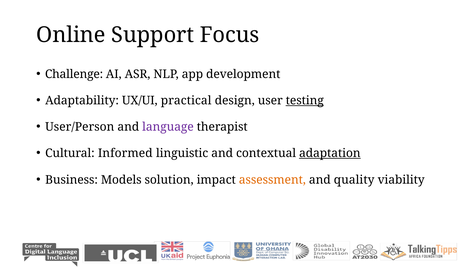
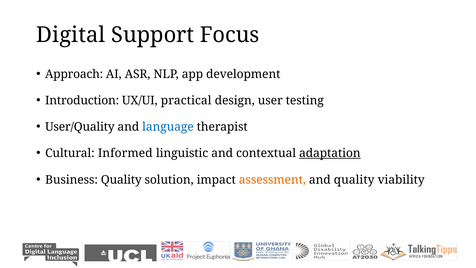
Online: Online -> Digital
Challenge: Challenge -> Approach
Adaptability: Adaptability -> Introduction
testing underline: present -> none
User/Person: User/Person -> User/Quality
language colour: purple -> blue
Business Models: Models -> Quality
